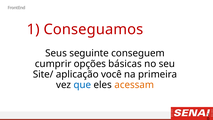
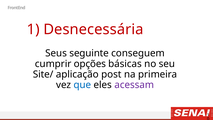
Conseguamos: Conseguamos -> Desnecessária
você: você -> post
acessam colour: orange -> purple
